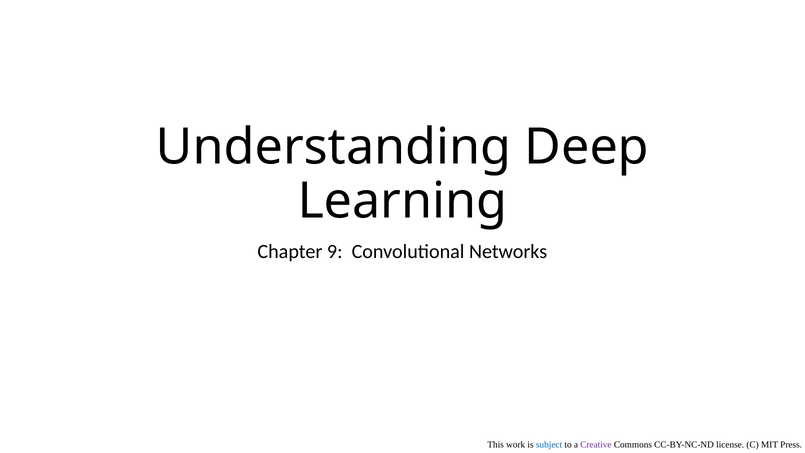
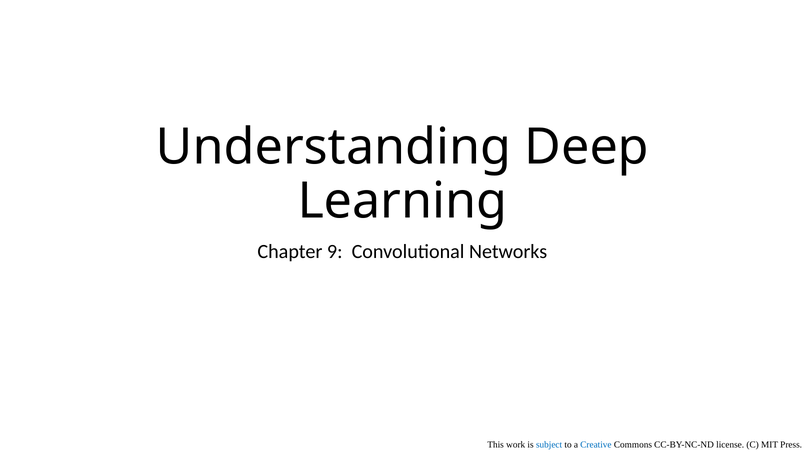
Creative colour: purple -> blue
